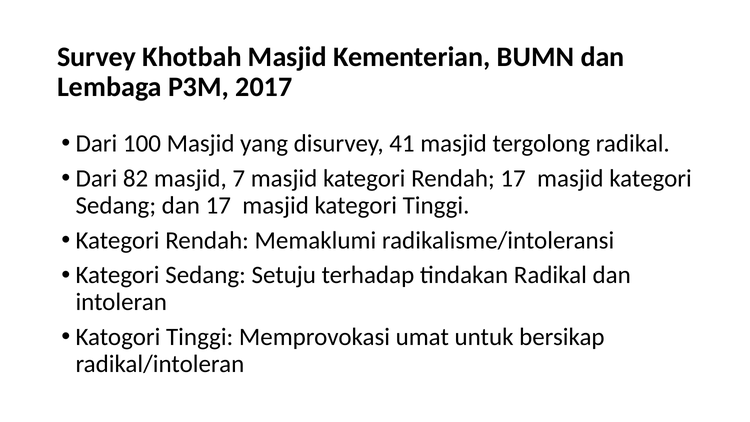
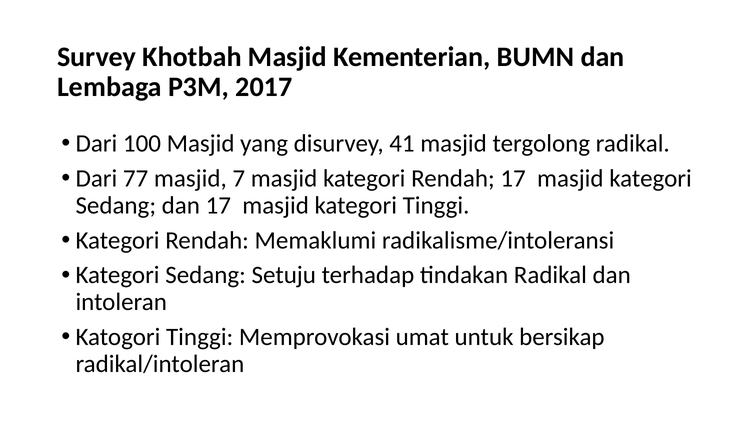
82: 82 -> 77
